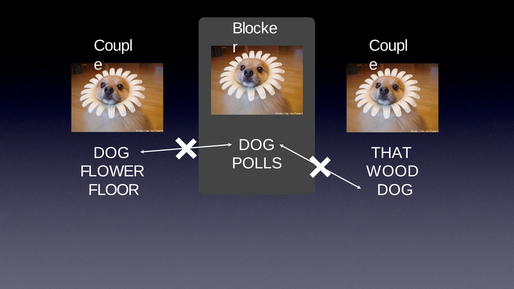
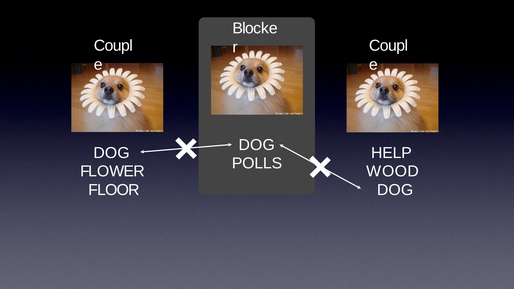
THAT: THAT -> HELP
